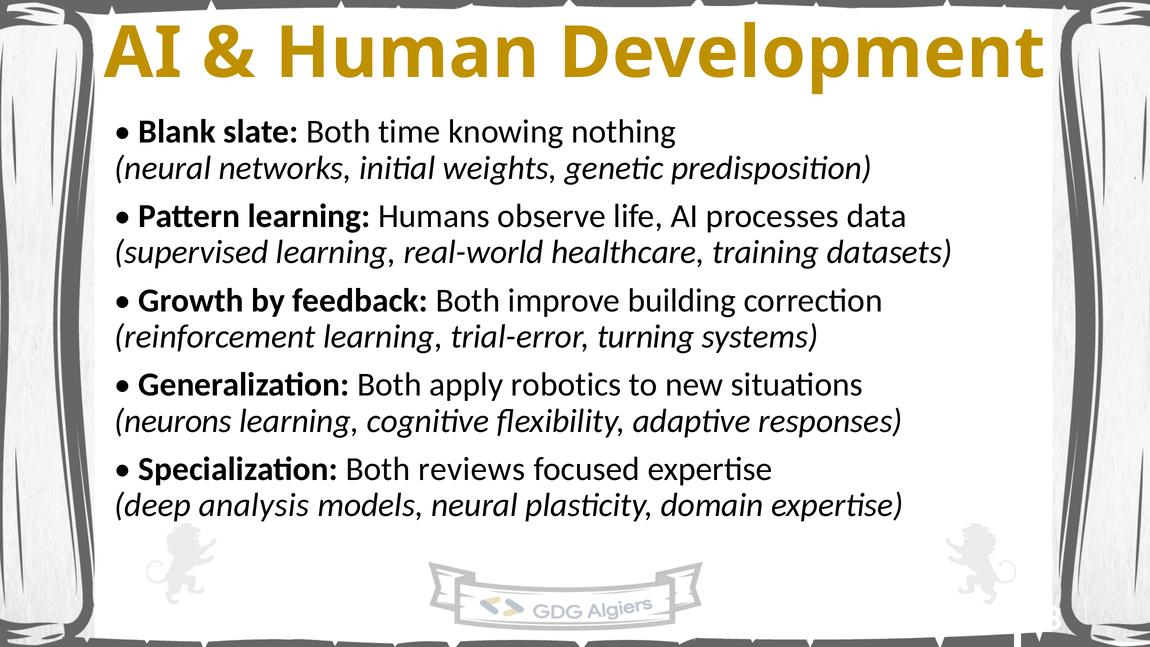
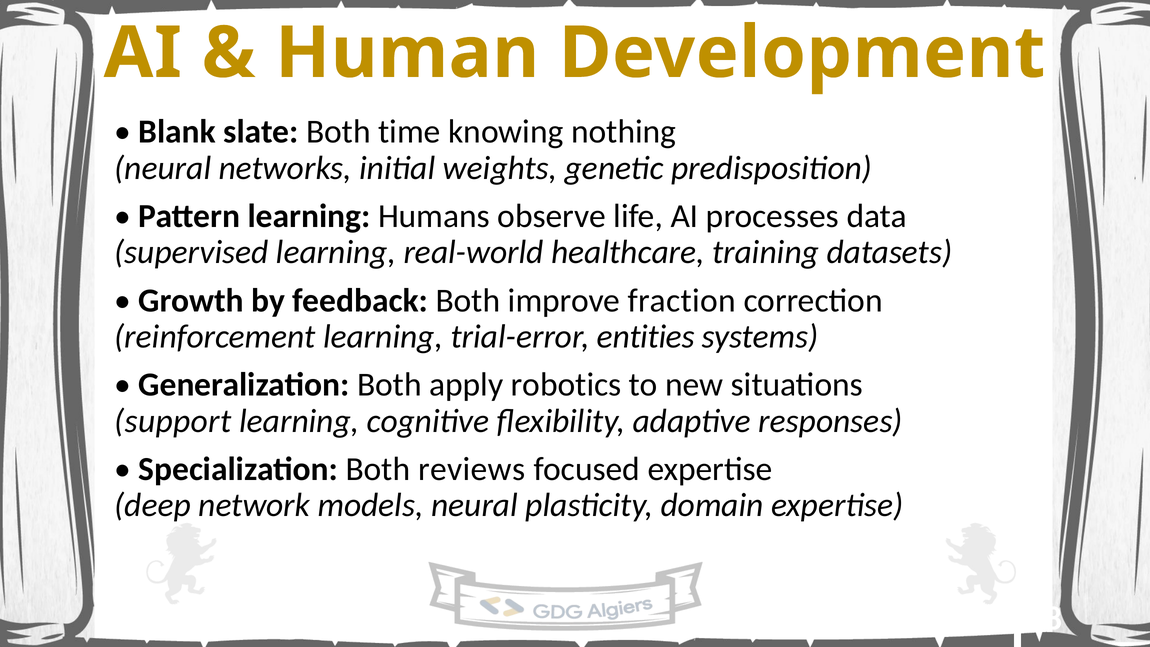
building: building -> fraction
turning: turning -> entities
neurons: neurons -> support
analysis: analysis -> network
